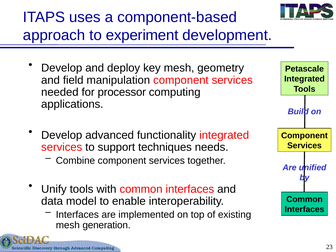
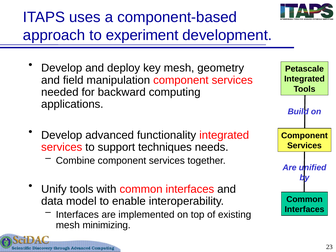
processor: processor -> backward
generation: generation -> minimizing
